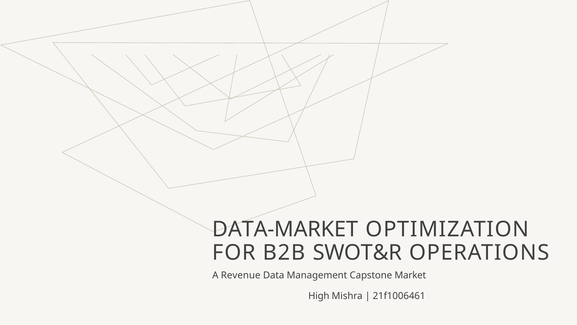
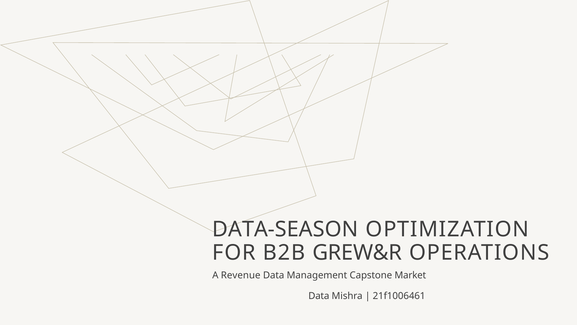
DATA-MARKET: DATA-MARKET -> DATA-SEASON
SWOT&R: SWOT&R -> GREW&R
High at (319, 296): High -> Data
